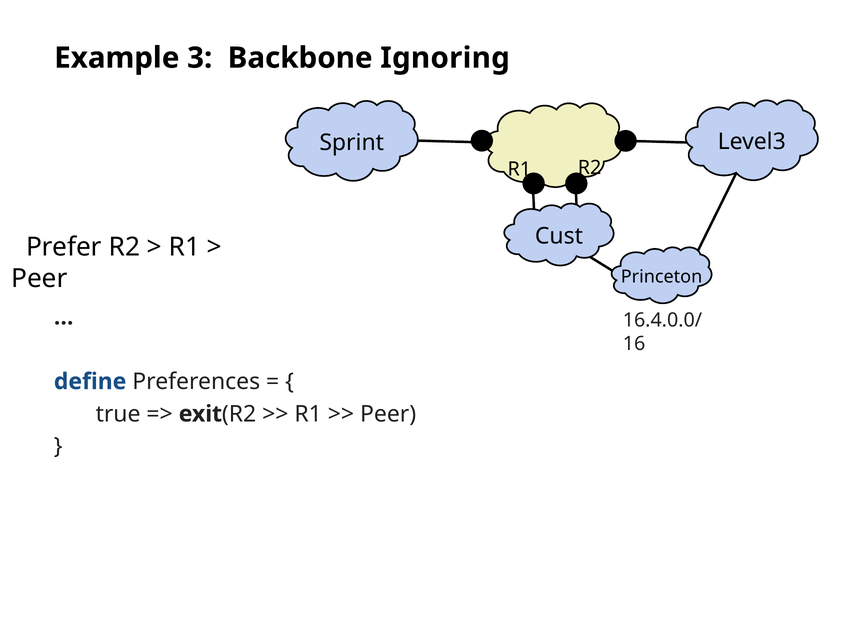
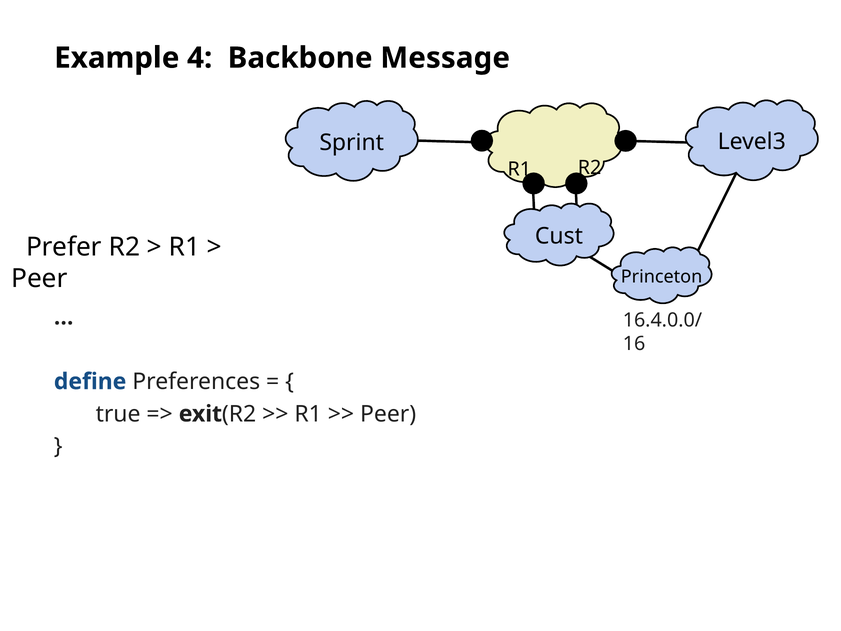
3: 3 -> 4
Ignoring: Ignoring -> Message
